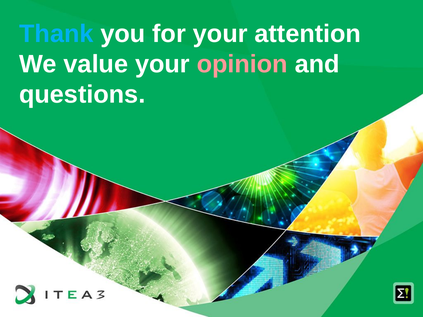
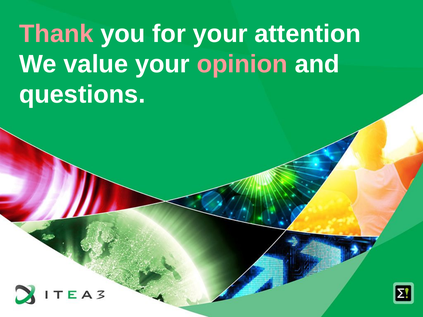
Thank colour: light blue -> pink
